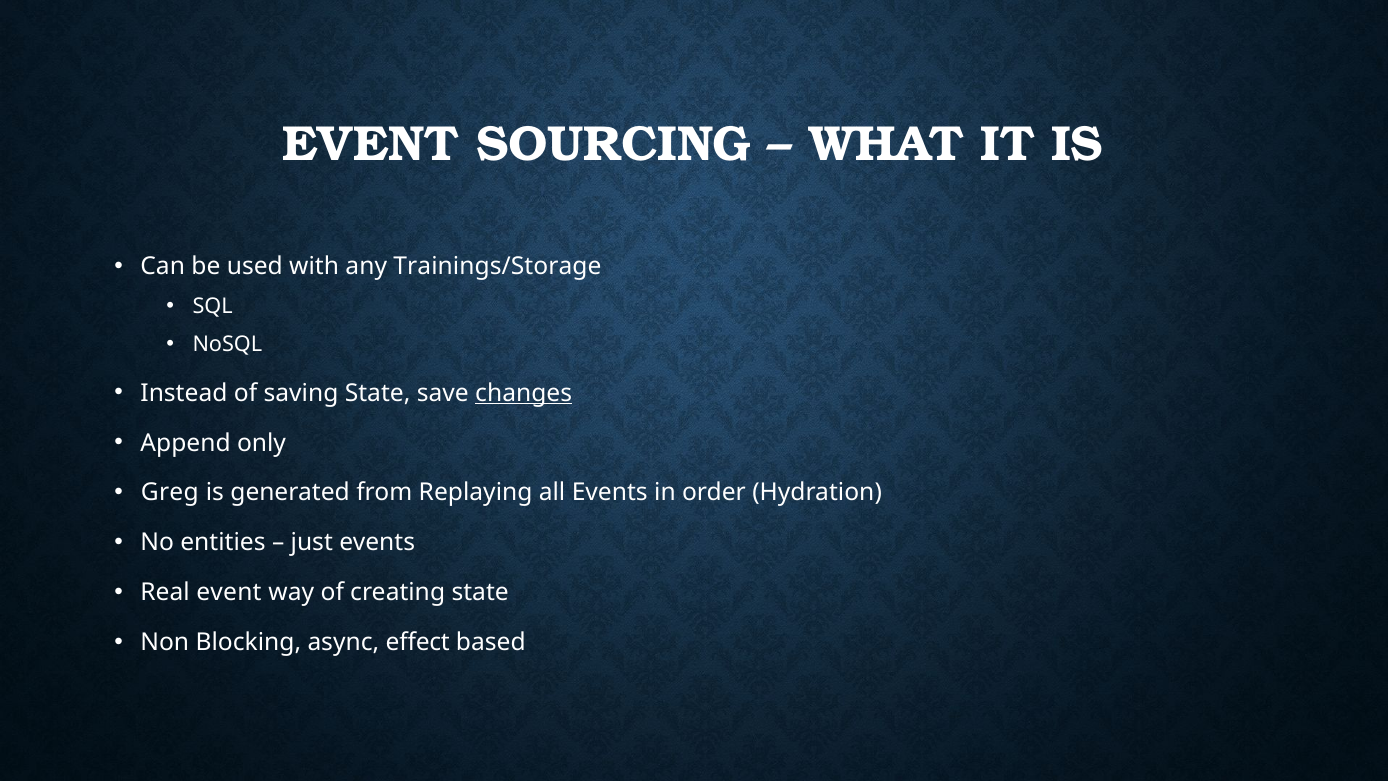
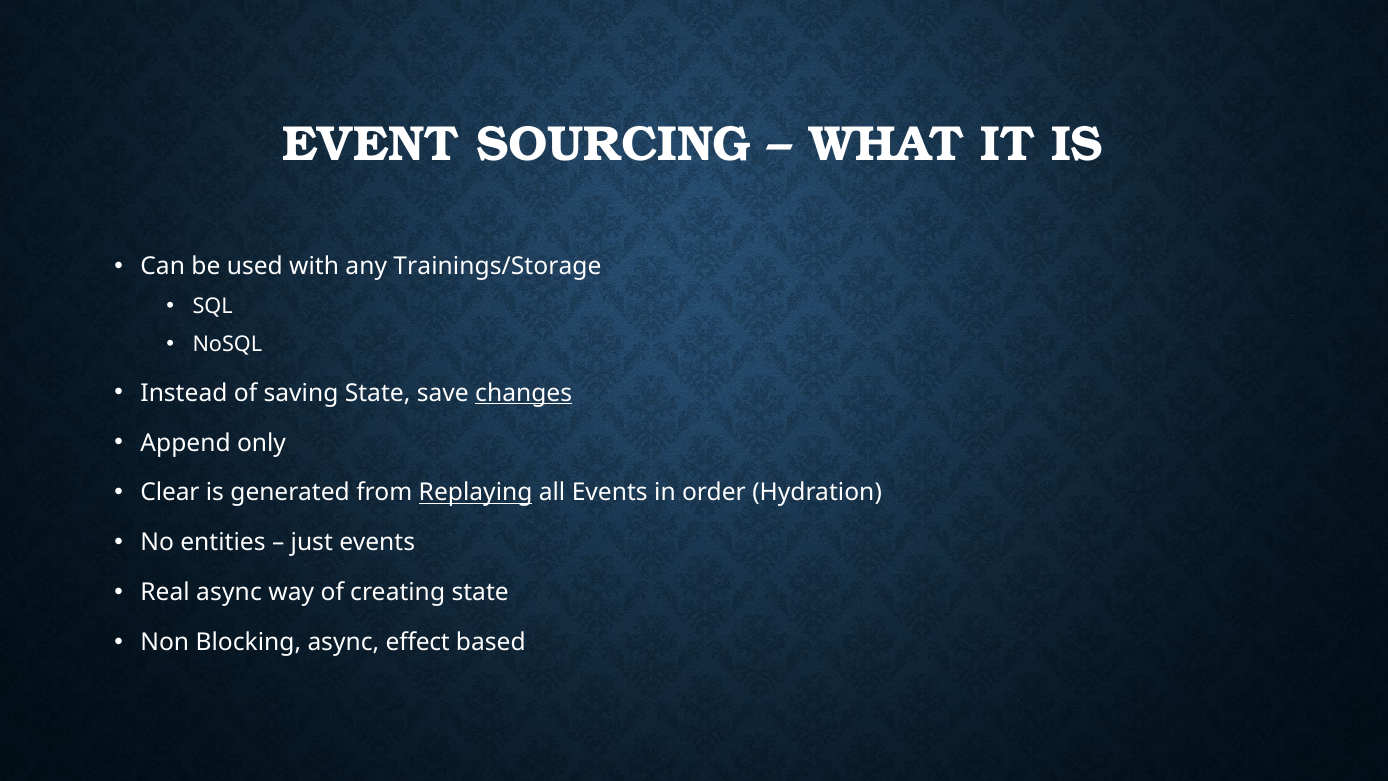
Greg: Greg -> Clear
Replaying underline: none -> present
Real event: event -> async
